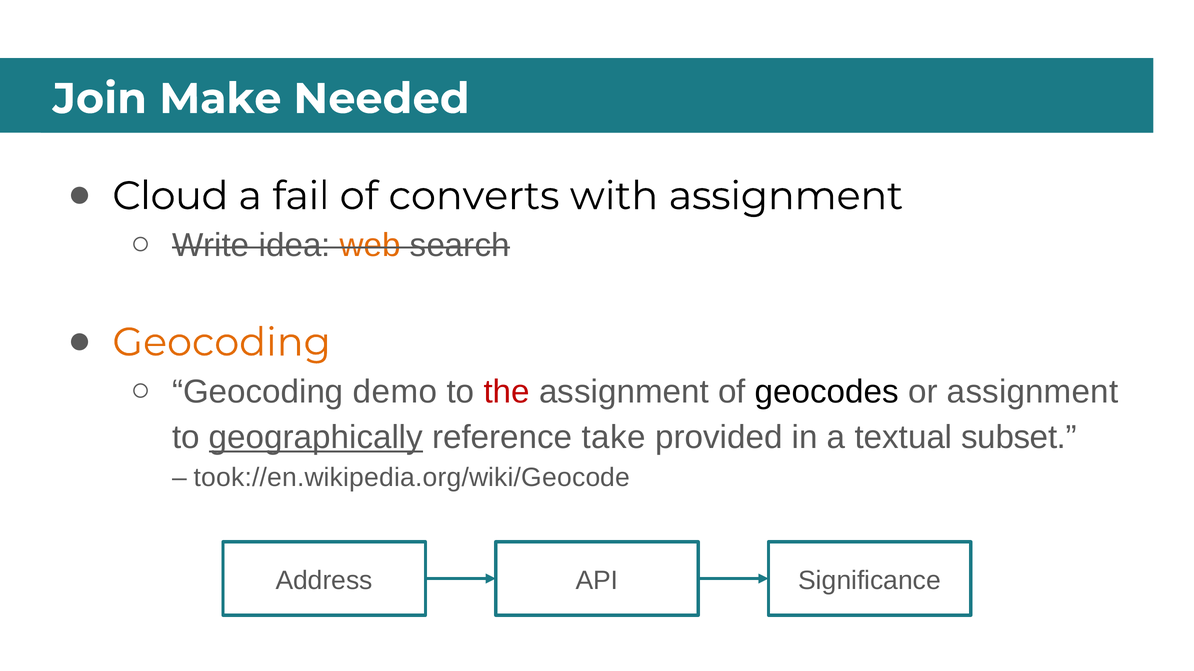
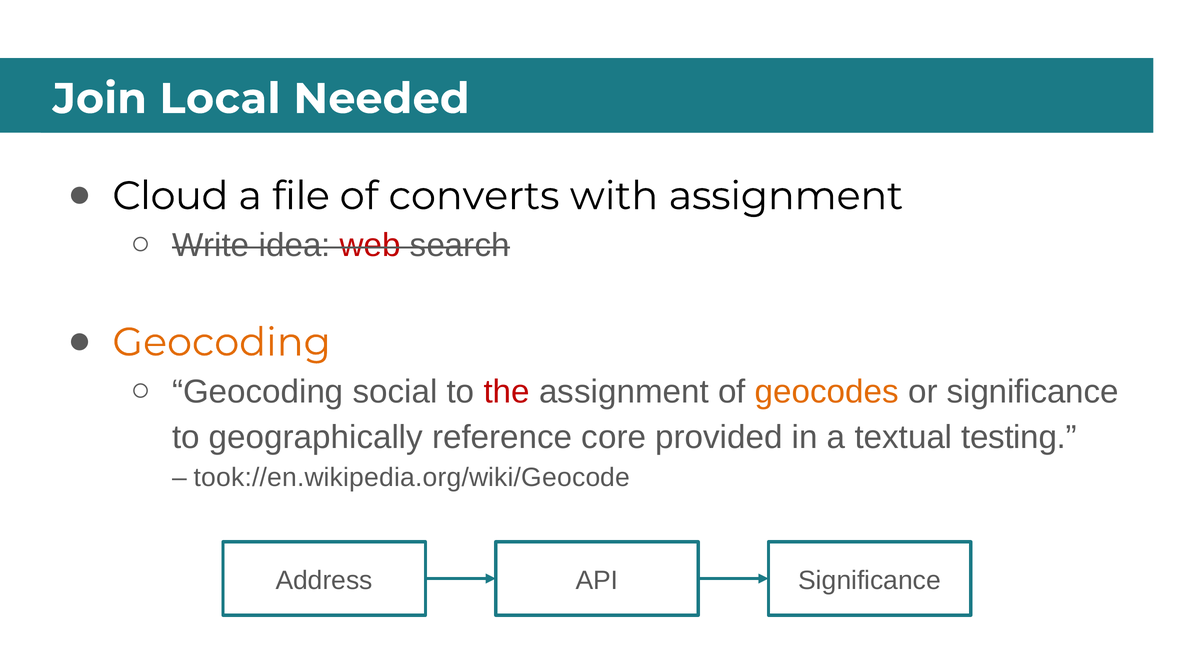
Make: Make -> Local
fail: fail -> file
web colour: orange -> red
demo: demo -> social
geocodes colour: black -> orange
or assignment: assignment -> significance
geographically underline: present -> none
take: take -> core
subset: subset -> testing
